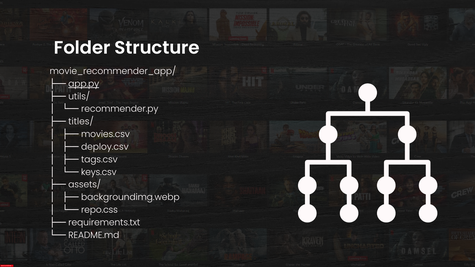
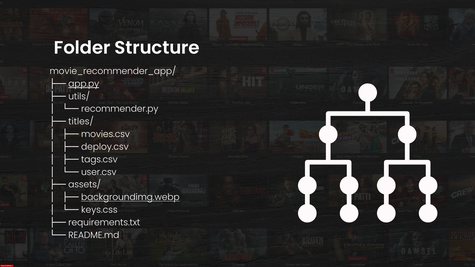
keys.csv: keys.csv -> user.csv
backgroundimg.webp underline: none -> present
repo.css: repo.css -> keys.css
